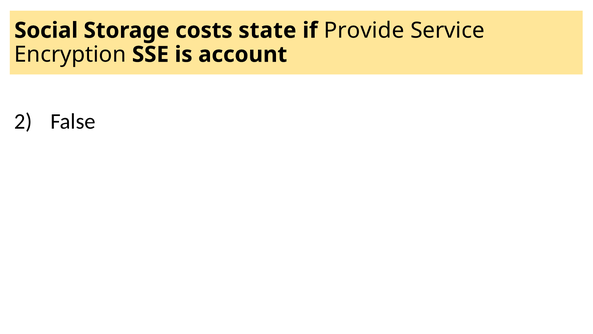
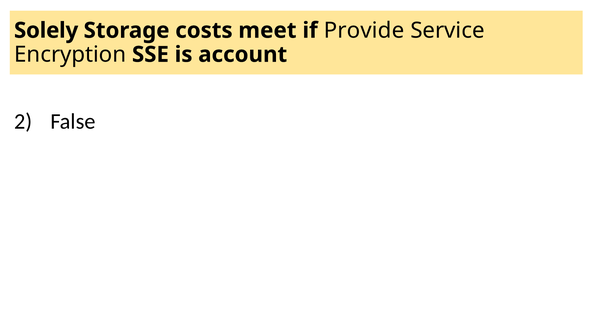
Social: Social -> Solely
state: state -> meet
